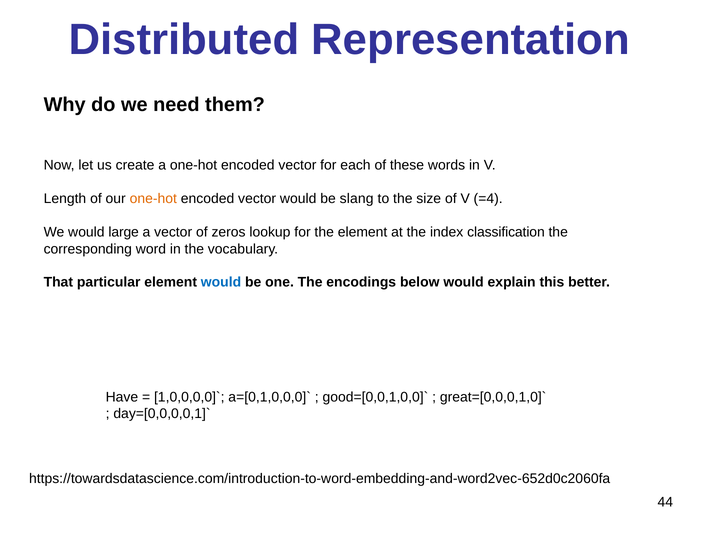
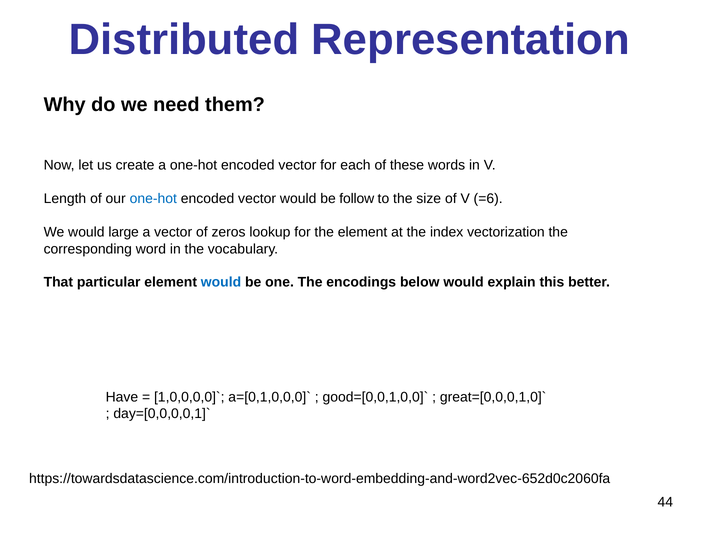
one-hot at (153, 199) colour: orange -> blue
slang: slang -> follow
=4: =4 -> =6
classification: classification -> vectorization
